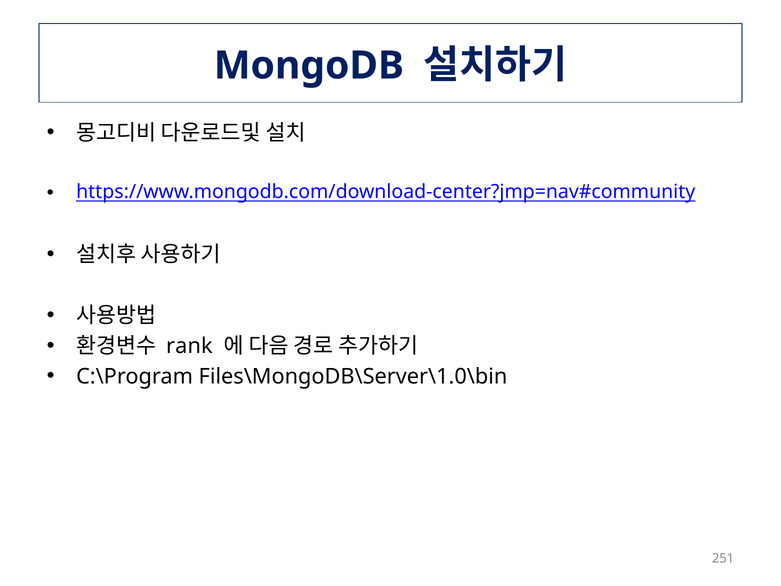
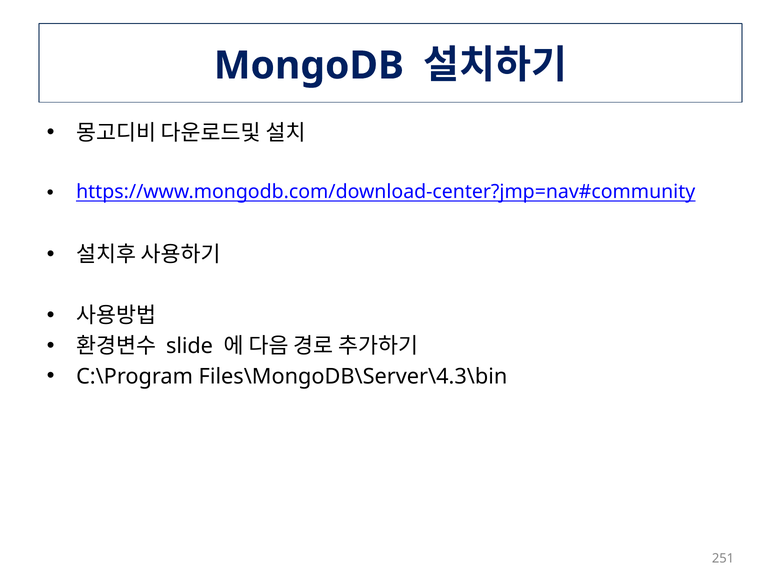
rank: rank -> slide
Files\MongoDB\Server\1.0\bin: Files\MongoDB\Server\1.0\bin -> Files\MongoDB\Server\4.3\bin
